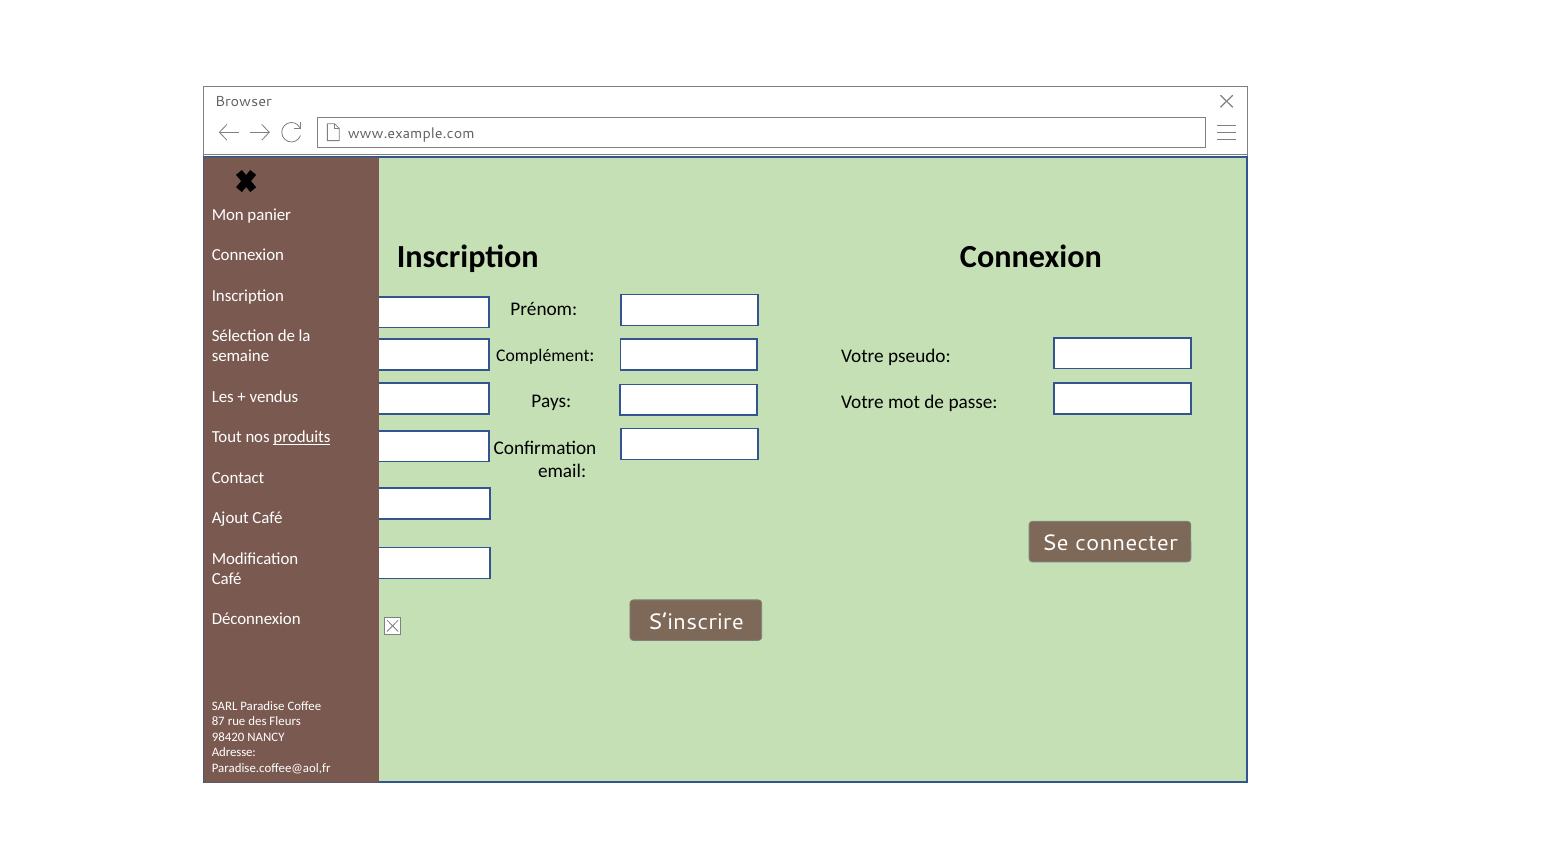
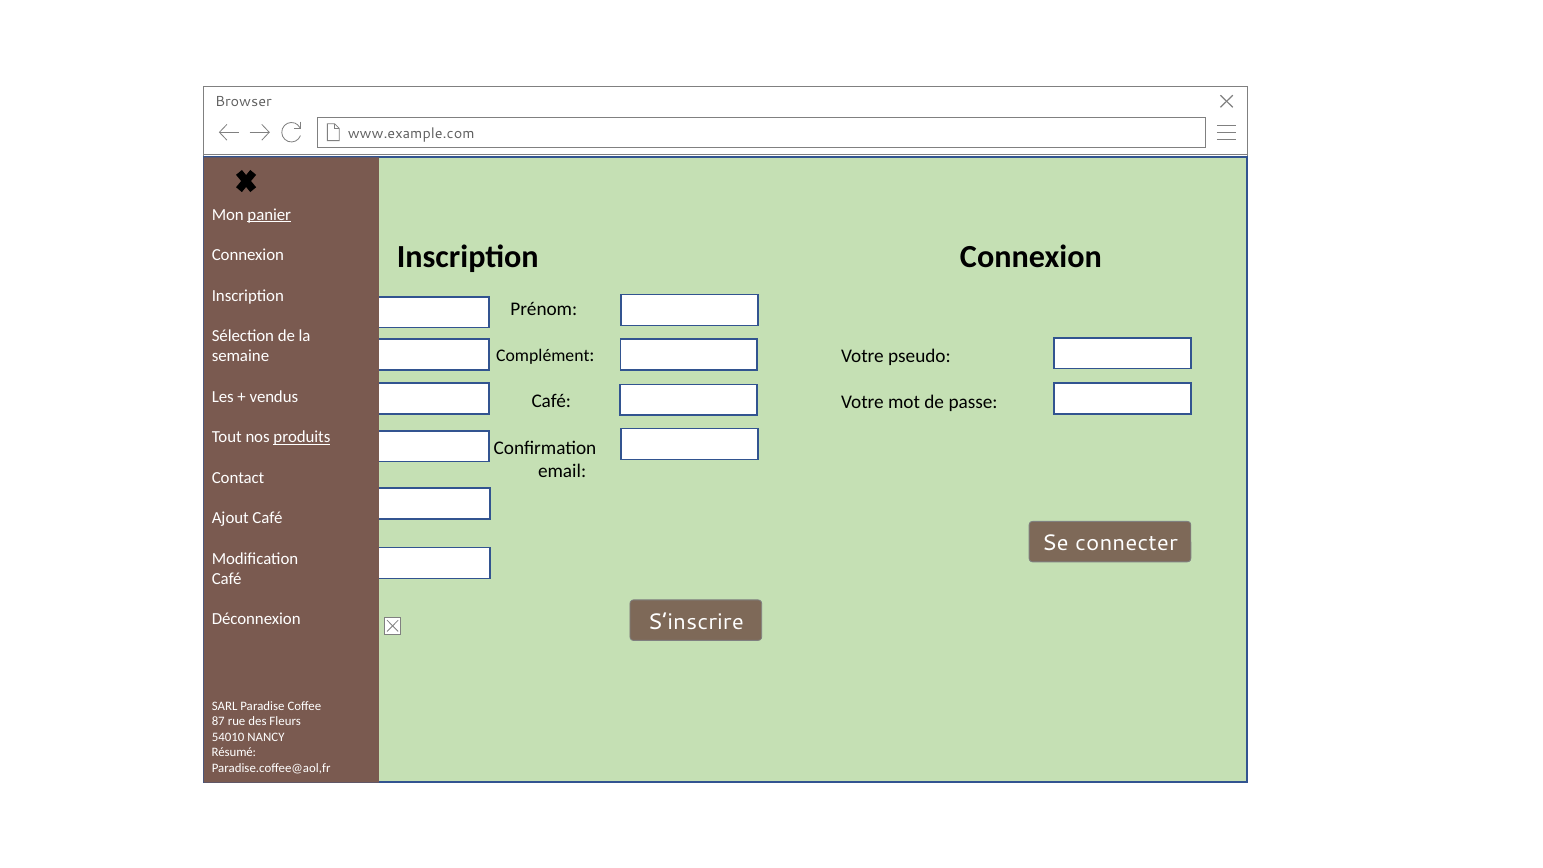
panier underline: none -> present
Pays at (551, 402): Pays -> Café
98420: 98420 -> 54010
Adresse at (234, 752): Adresse -> Résumé
